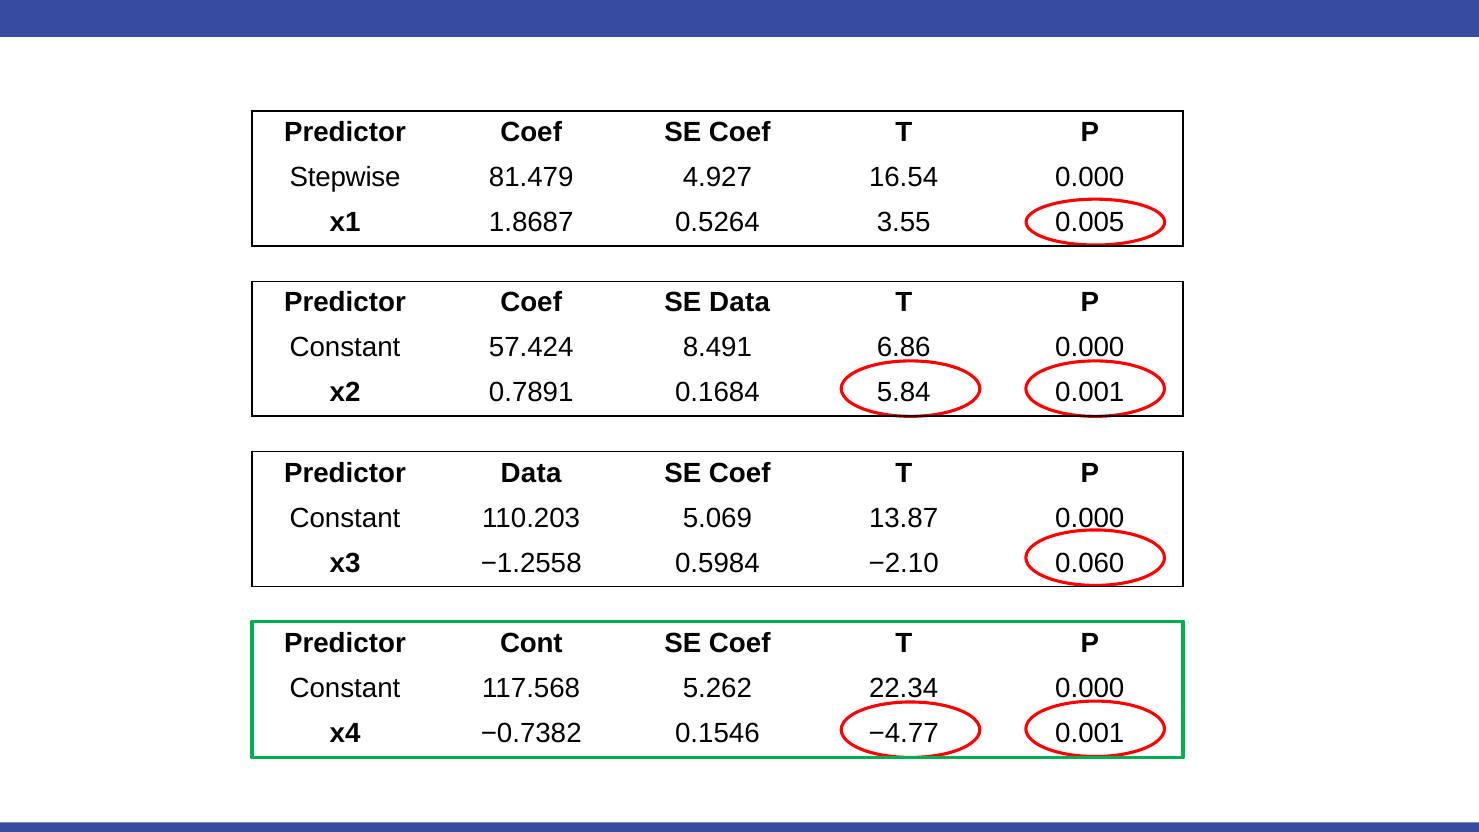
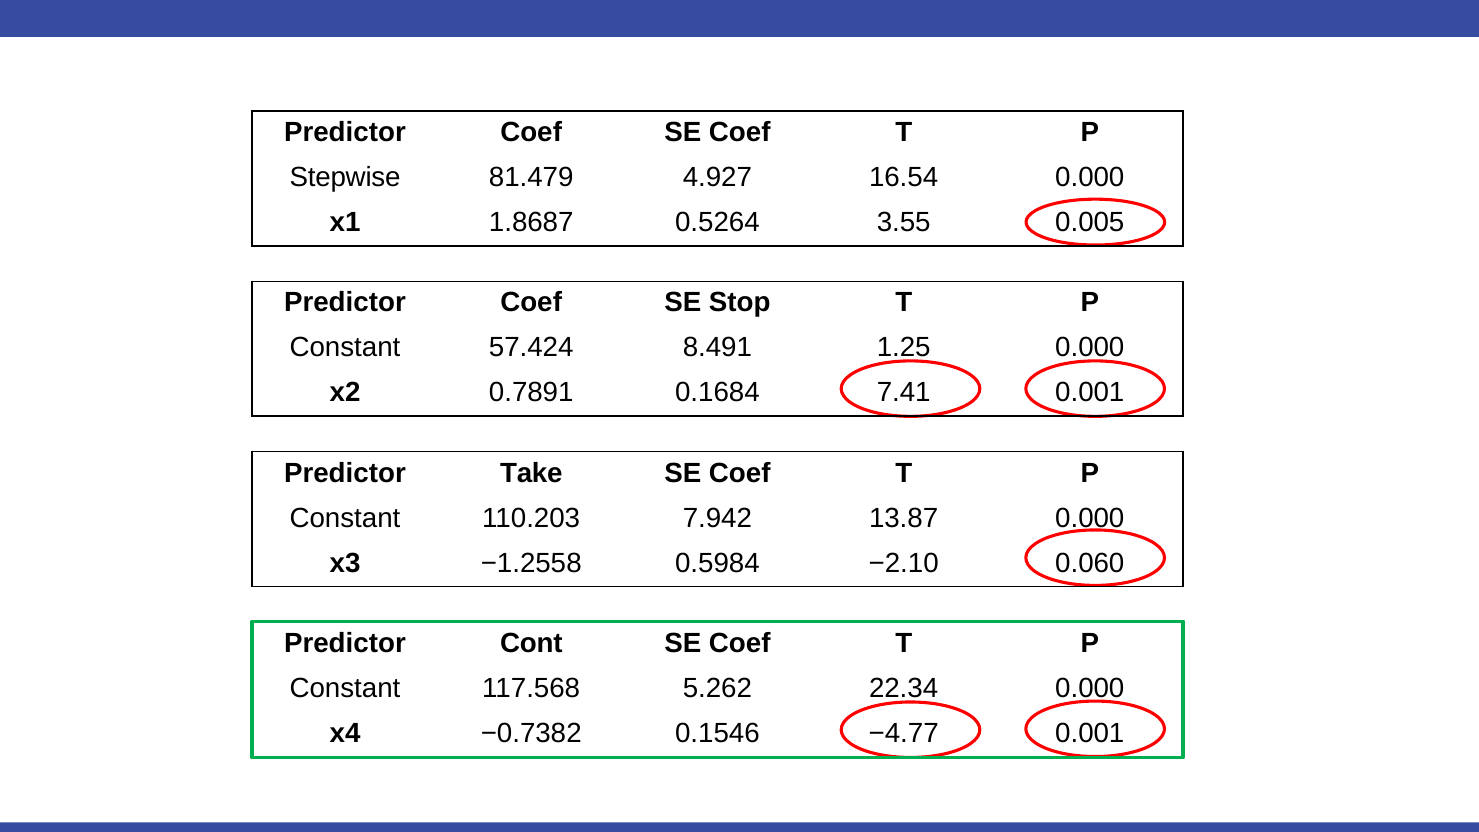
SE Data: Data -> Stop
6.86: 6.86 -> 1.25
5.84: 5.84 -> 7.41
Predictor Data: Data -> Take
5.069: 5.069 -> 7.942
